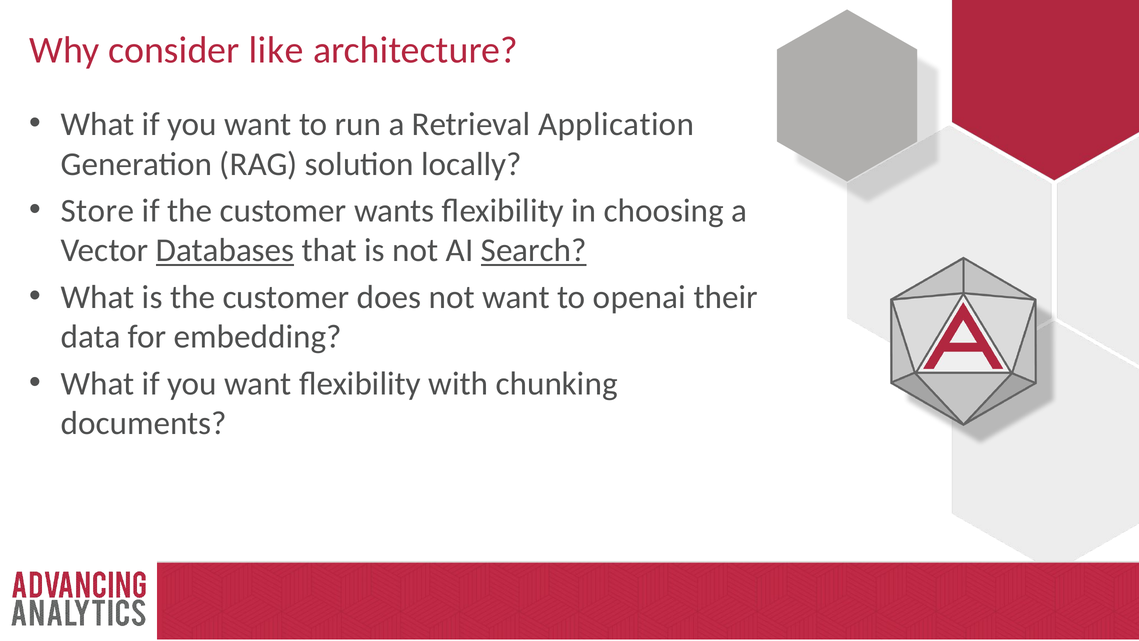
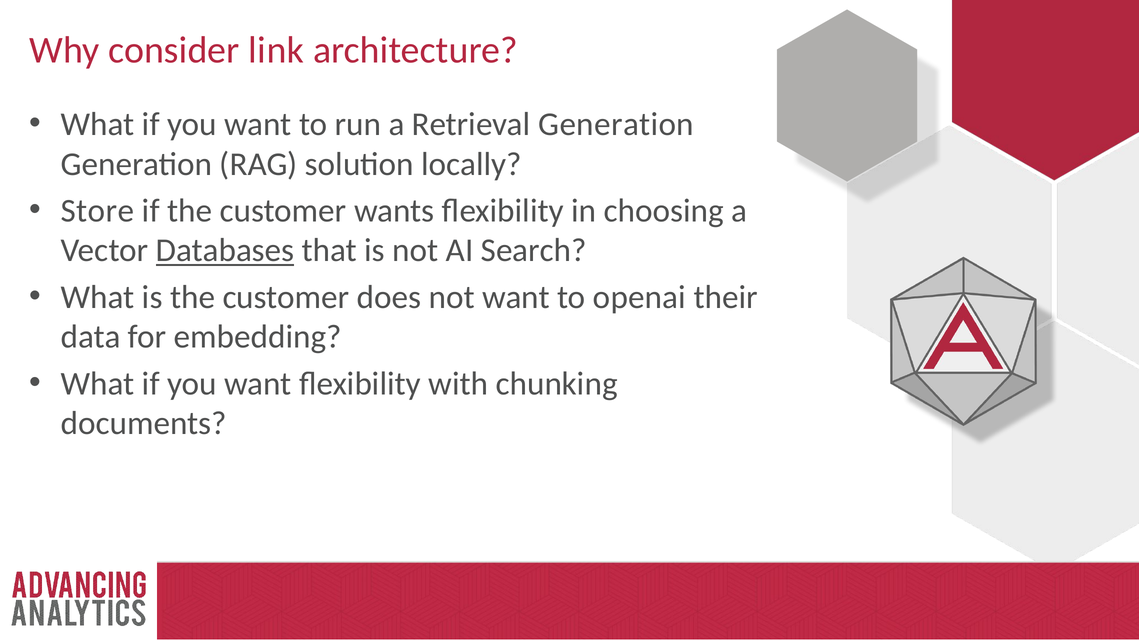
like: like -> link
Retrieval Application: Application -> Generation
Search underline: present -> none
